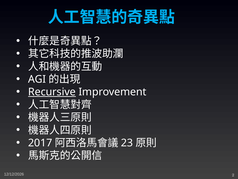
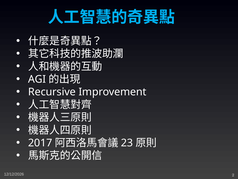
Recursive underline: present -> none
